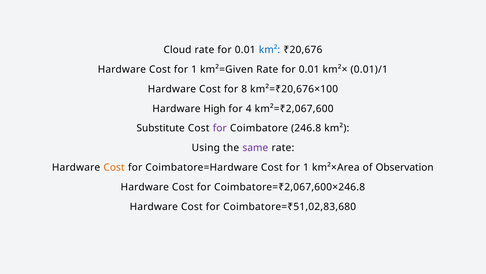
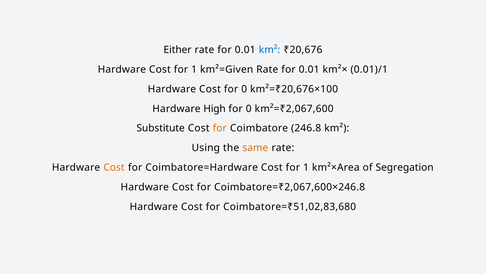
Cloud: Cloud -> Either
Cost for 8: 8 -> 0
4 at (249, 108): 4 -> 0
for at (220, 128) colour: purple -> orange
same colour: purple -> orange
Observation: Observation -> Segregation
